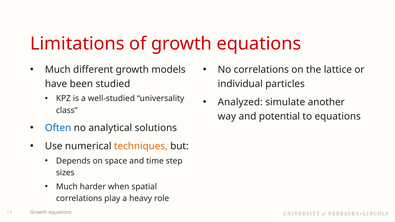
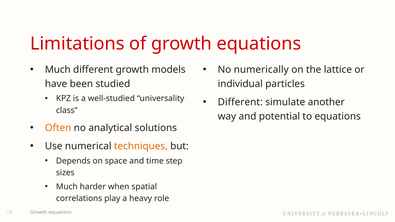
No correlations: correlations -> numerically
Analyzed at (240, 102): Analyzed -> Different
Often colour: blue -> orange
